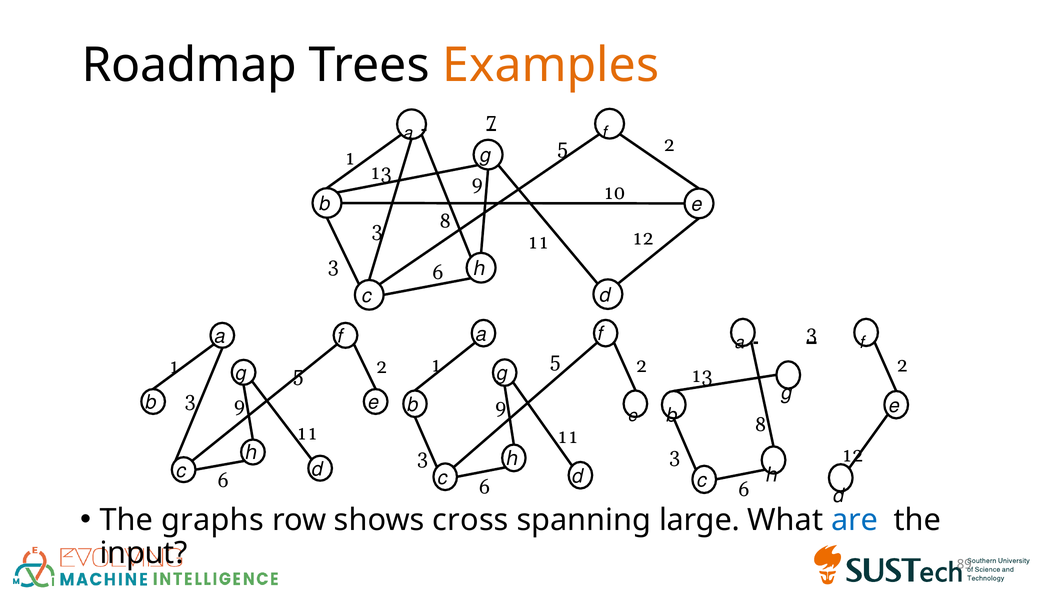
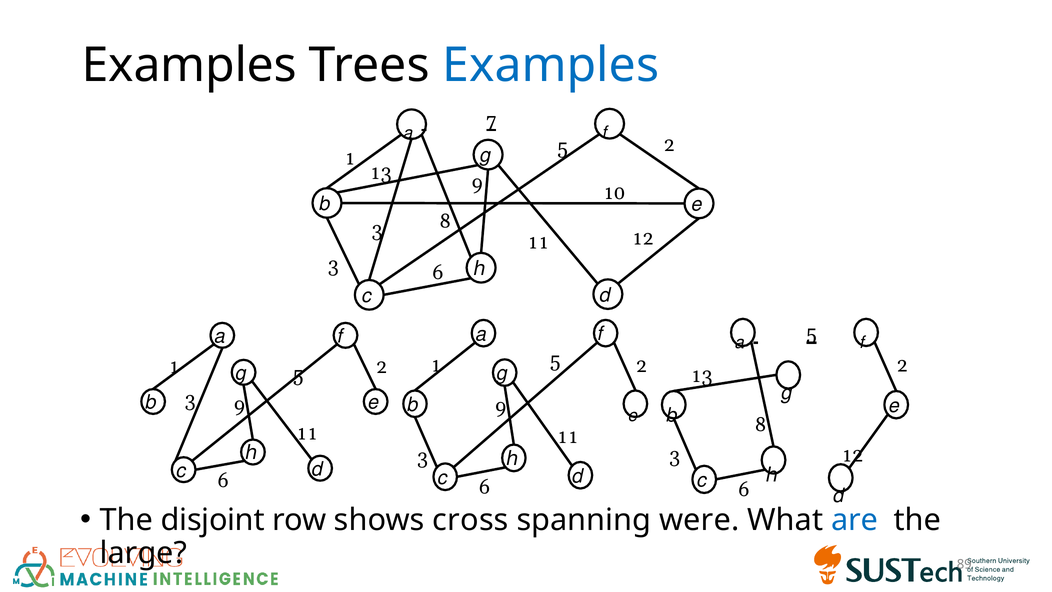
Roadmap at (189, 65): Roadmap -> Examples
Examples at (551, 65) colour: orange -> blue
𝑎 3: 3 -> 5
graphs: graphs -> disjoint
large: large -> were
input: input -> large
